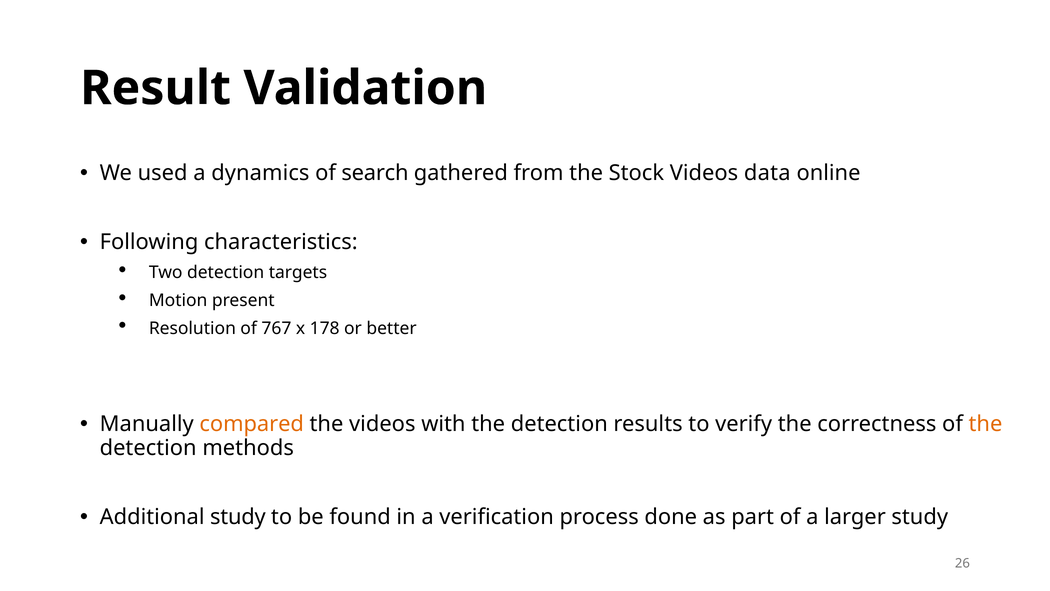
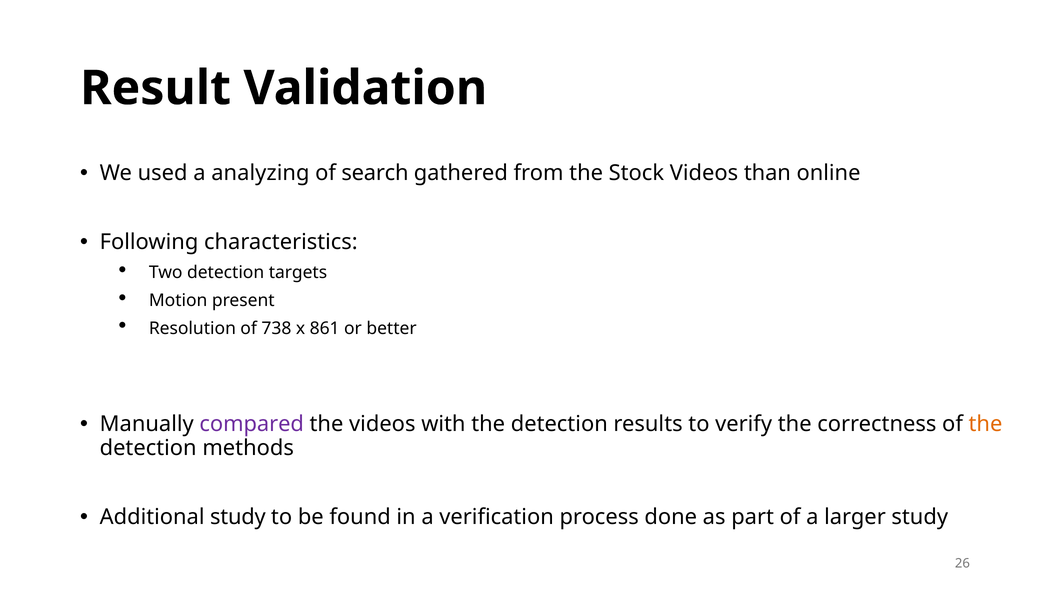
dynamics: dynamics -> analyzing
data: data -> than
767: 767 -> 738
178: 178 -> 861
compared colour: orange -> purple
